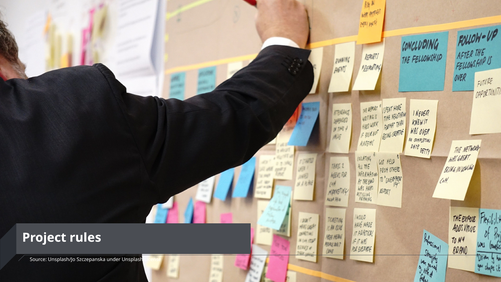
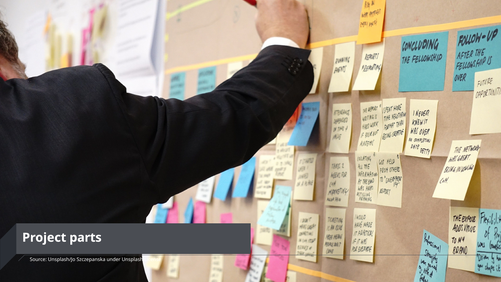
rules: rules -> parts
